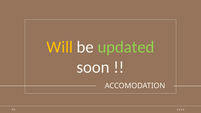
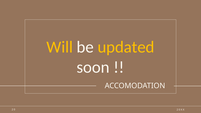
updated colour: light green -> yellow
